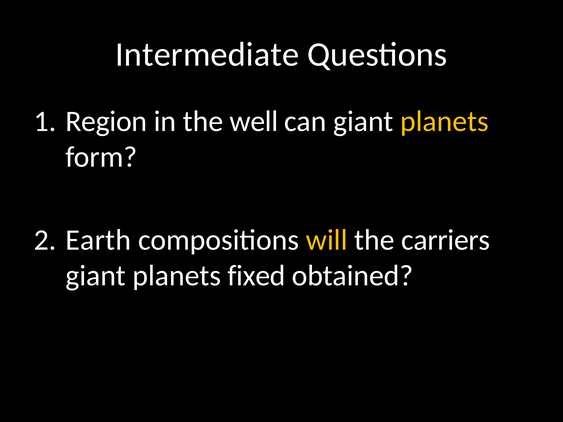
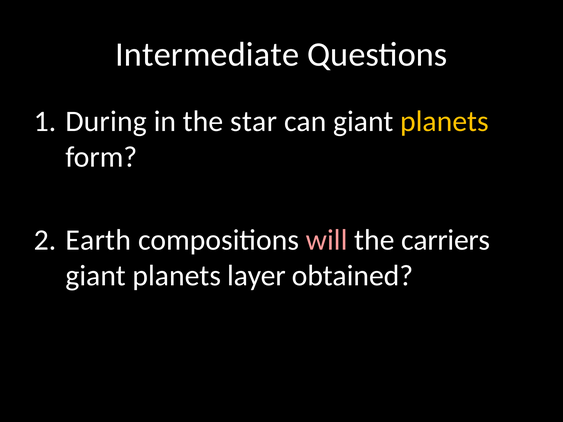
Region: Region -> During
well: well -> star
will colour: yellow -> pink
fixed: fixed -> layer
